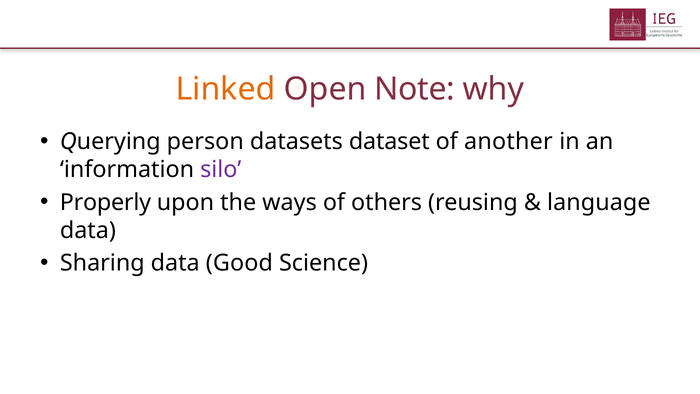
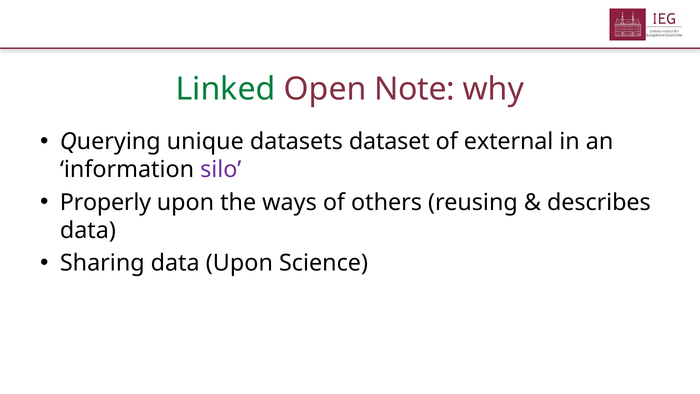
Linked colour: orange -> green
person: person -> unique
another: another -> external
language: language -> describes
data Good: Good -> Upon
